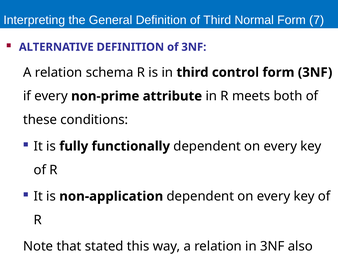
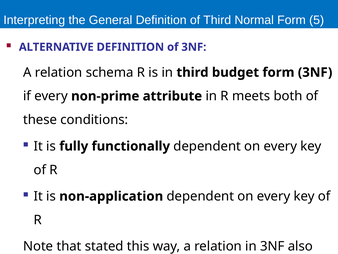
7: 7 -> 5
control: control -> budget
